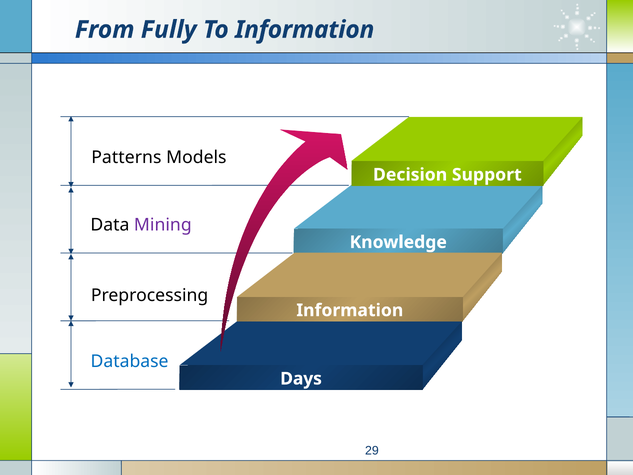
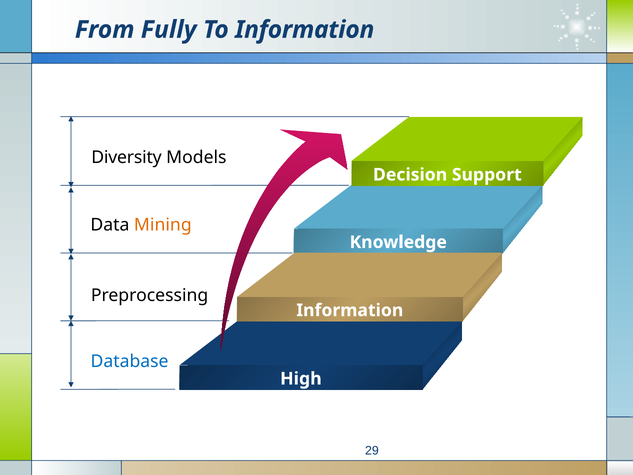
Patterns: Patterns -> Diversity
Mining colour: purple -> orange
Days: Days -> High
